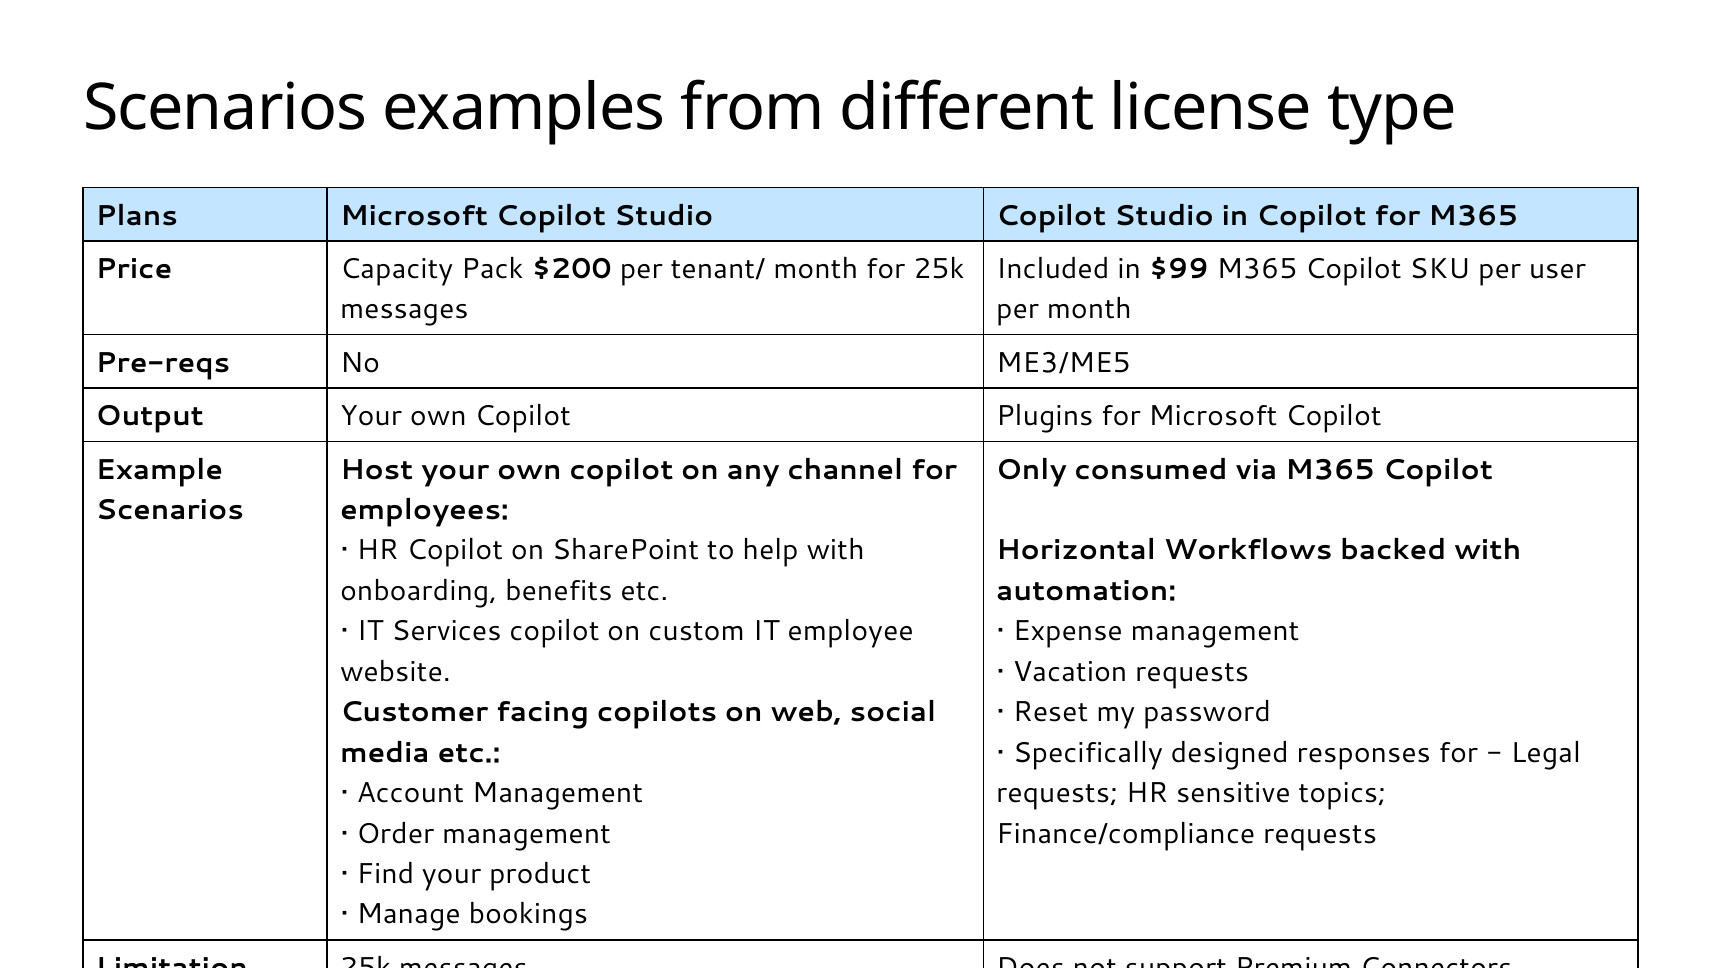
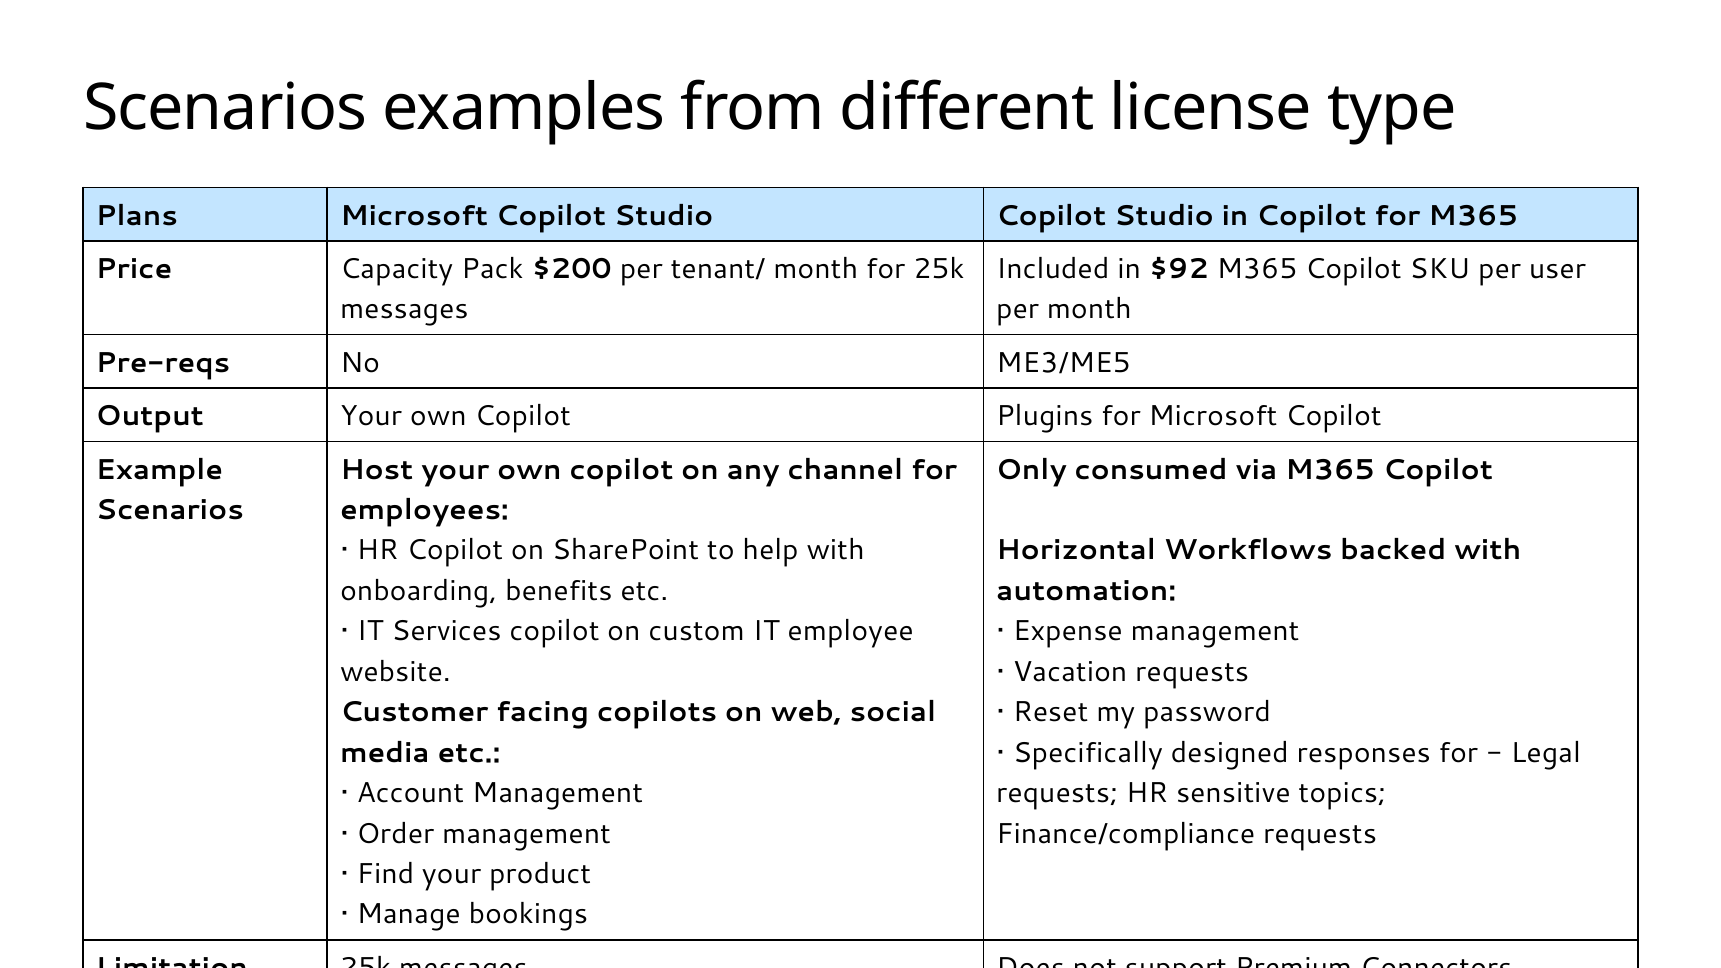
$99: $99 -> $92
